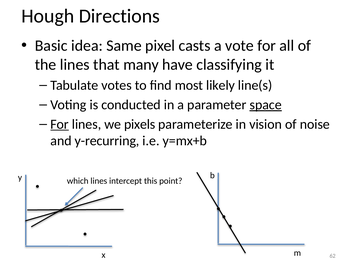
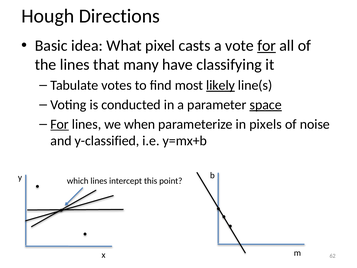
Same: Same -> What
for at (267, 46) underline: none -> present
likely underline: none -> present
pixels: pixels -> when
vision: vision -> pixels
y-recurring: y-recurring -> y-classified
